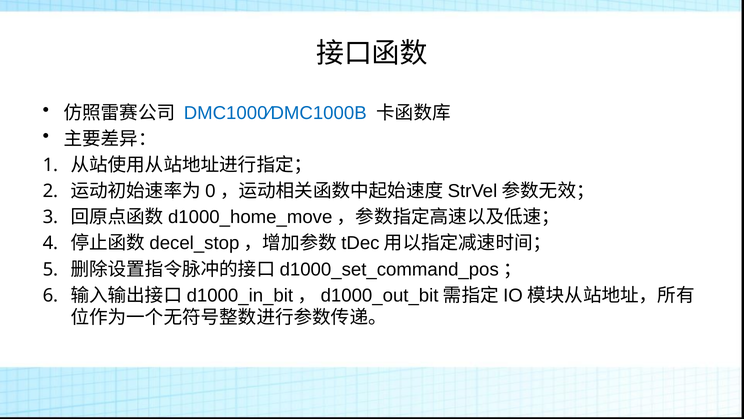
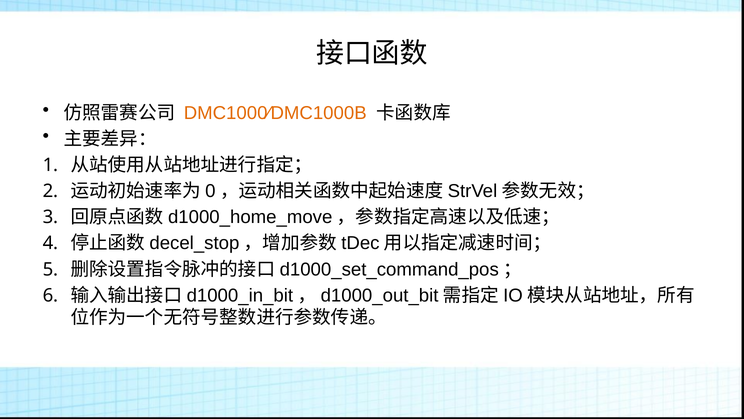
DMC1000∕DMC1000B colour: blue -> orange
